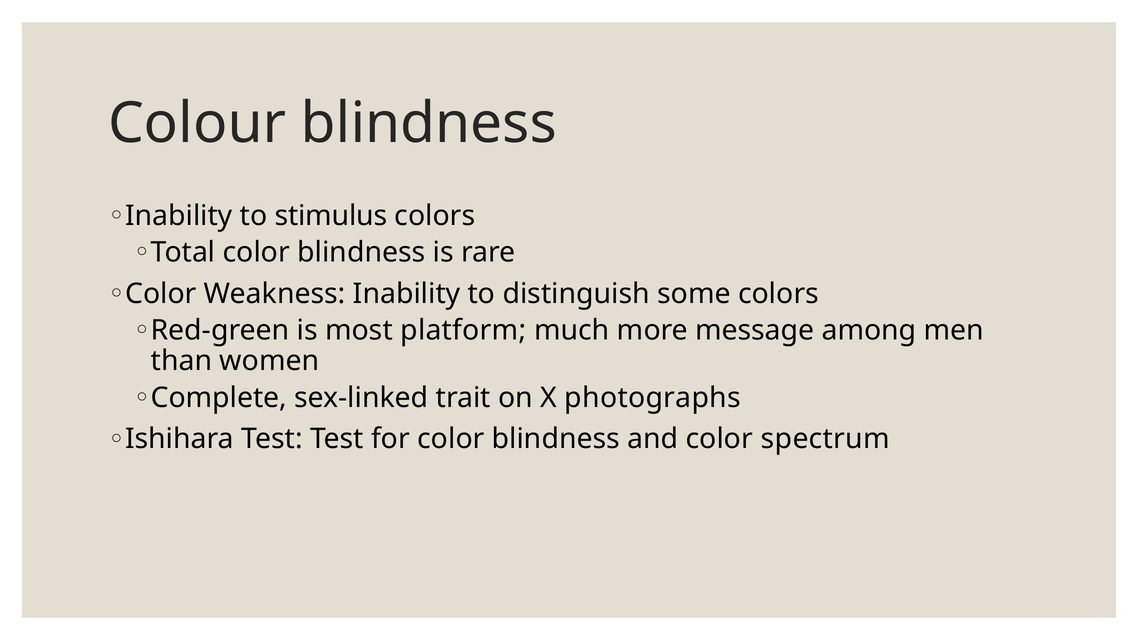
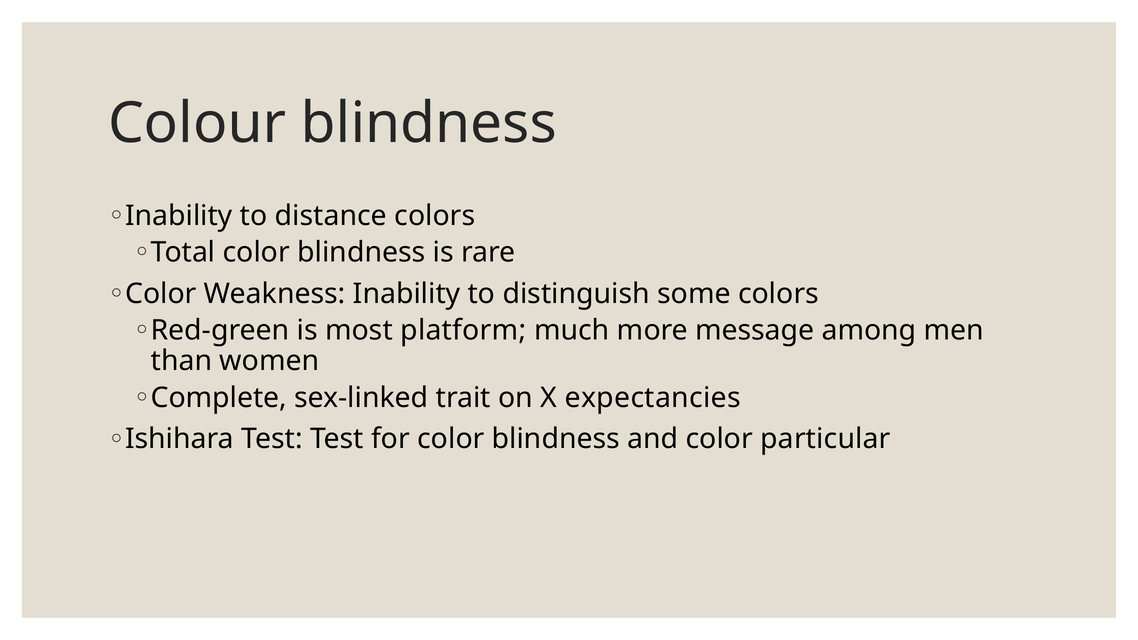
stimulus: stimulus -> distance
photographs: photographs -> expectancies
spectrum: spectrum -> particular
